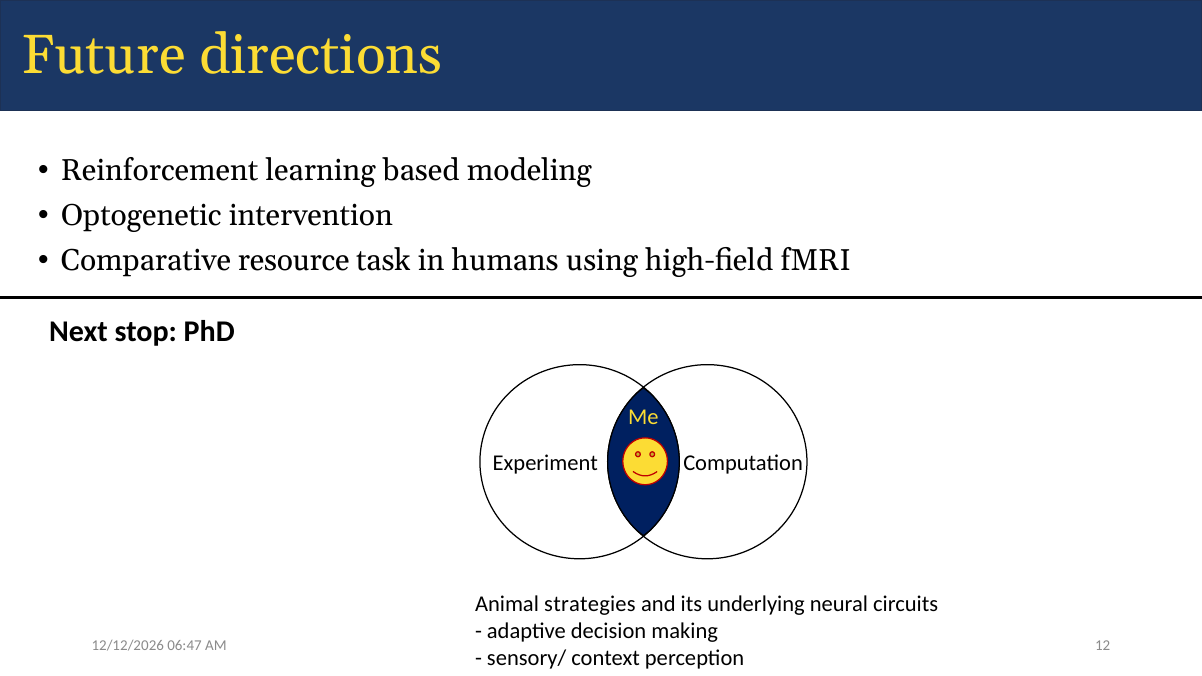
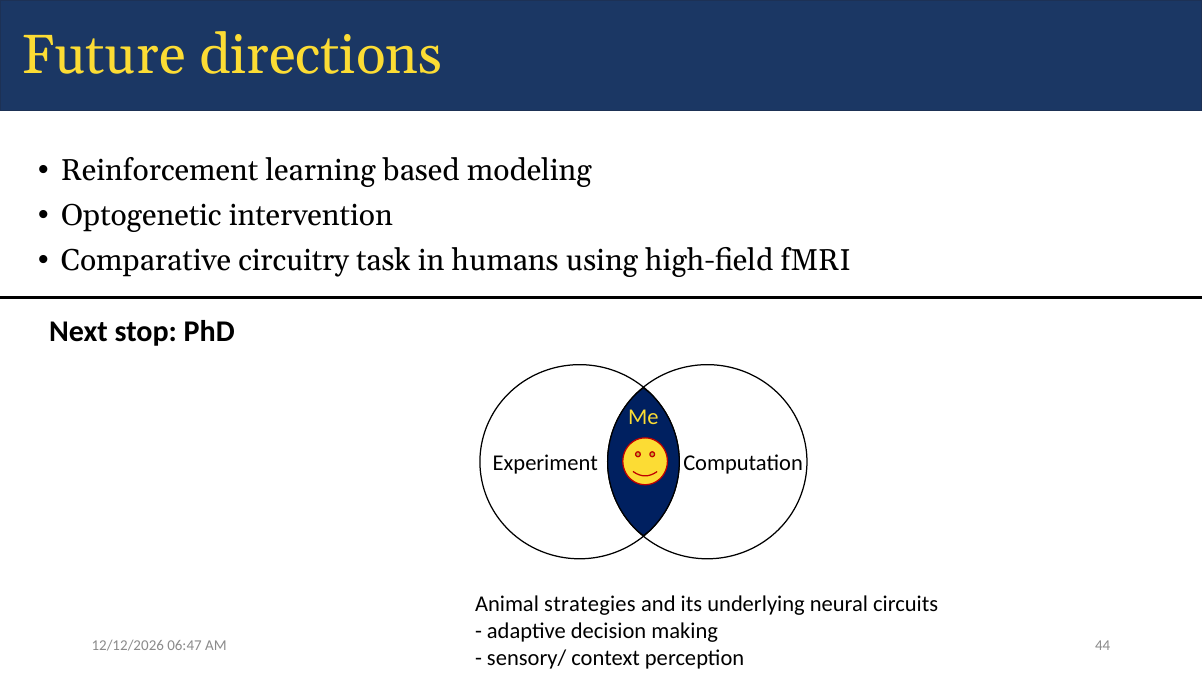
resource: resource -> circuitry
12: 12 -> 44
